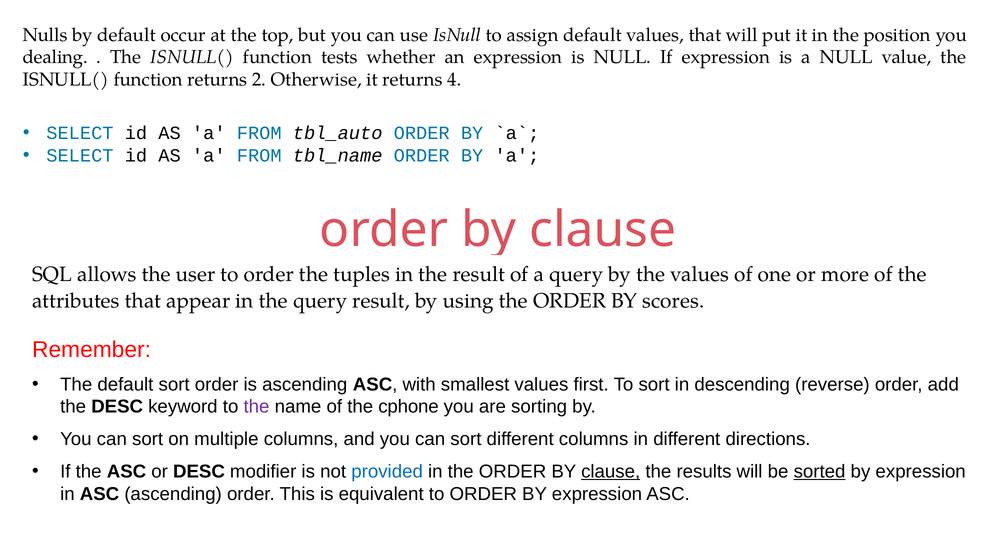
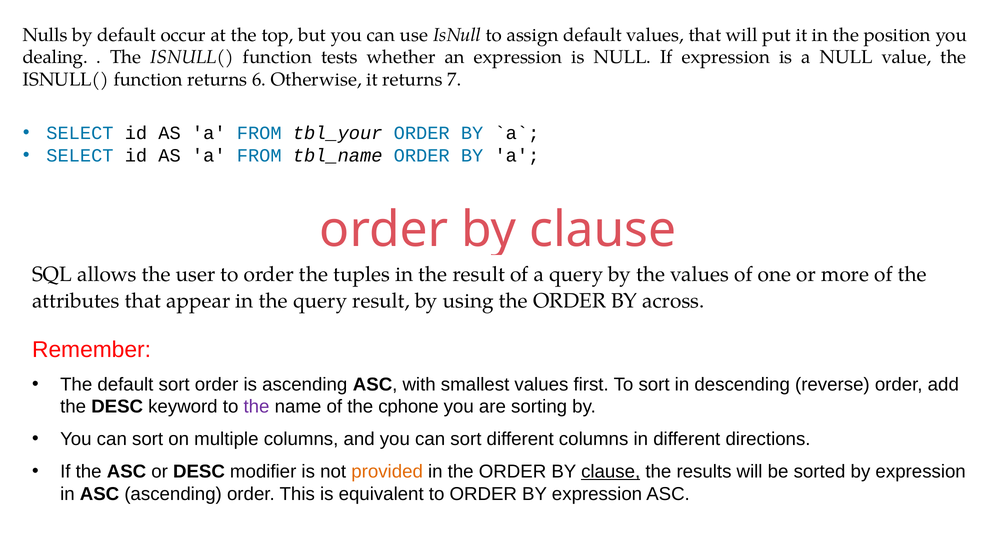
2: 2 -> 6
4: 4 -> 7
tbl_auto: tbl_auto -> tbl_your
scores: scores -> across
provided colour: blue -> orange
sorted underline: present -> none
